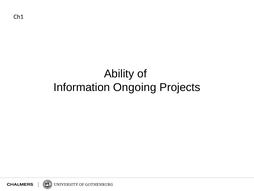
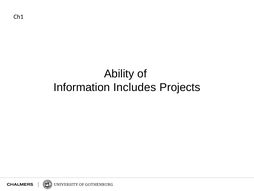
Ongoing: Ongoing -> Includes
